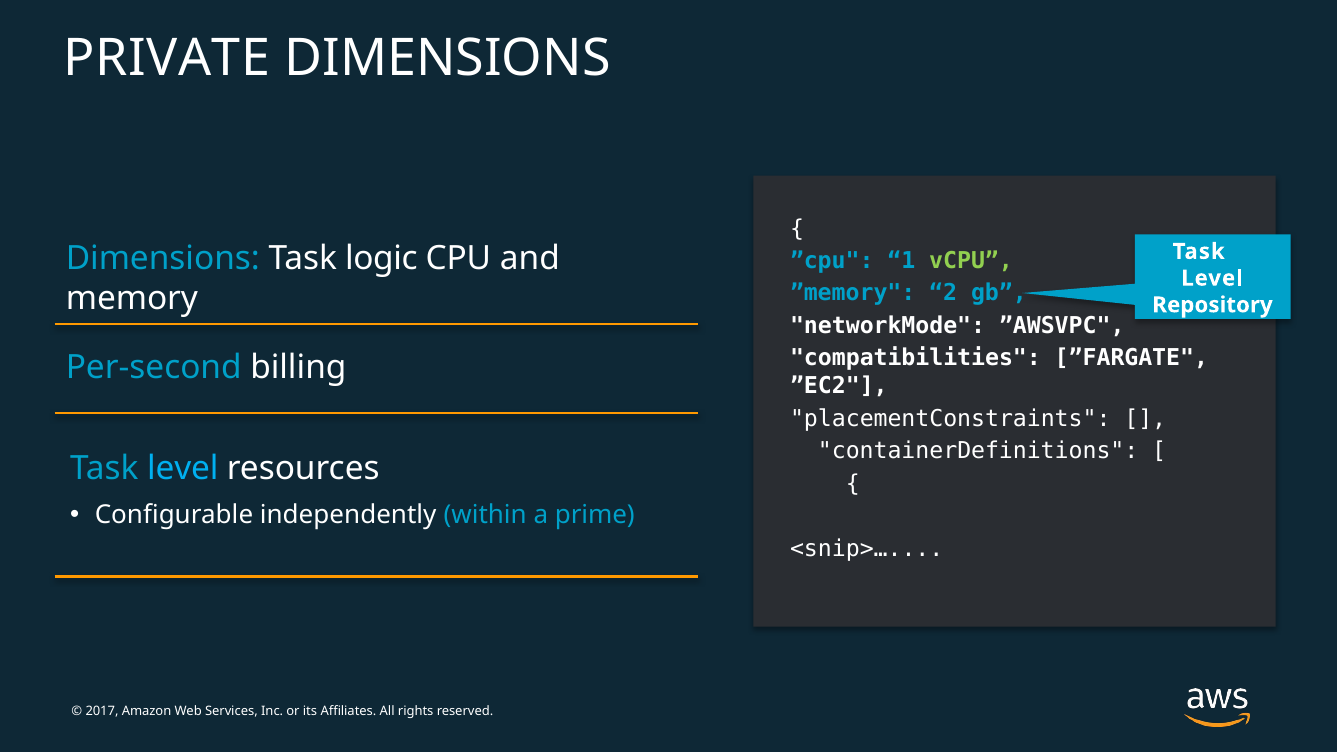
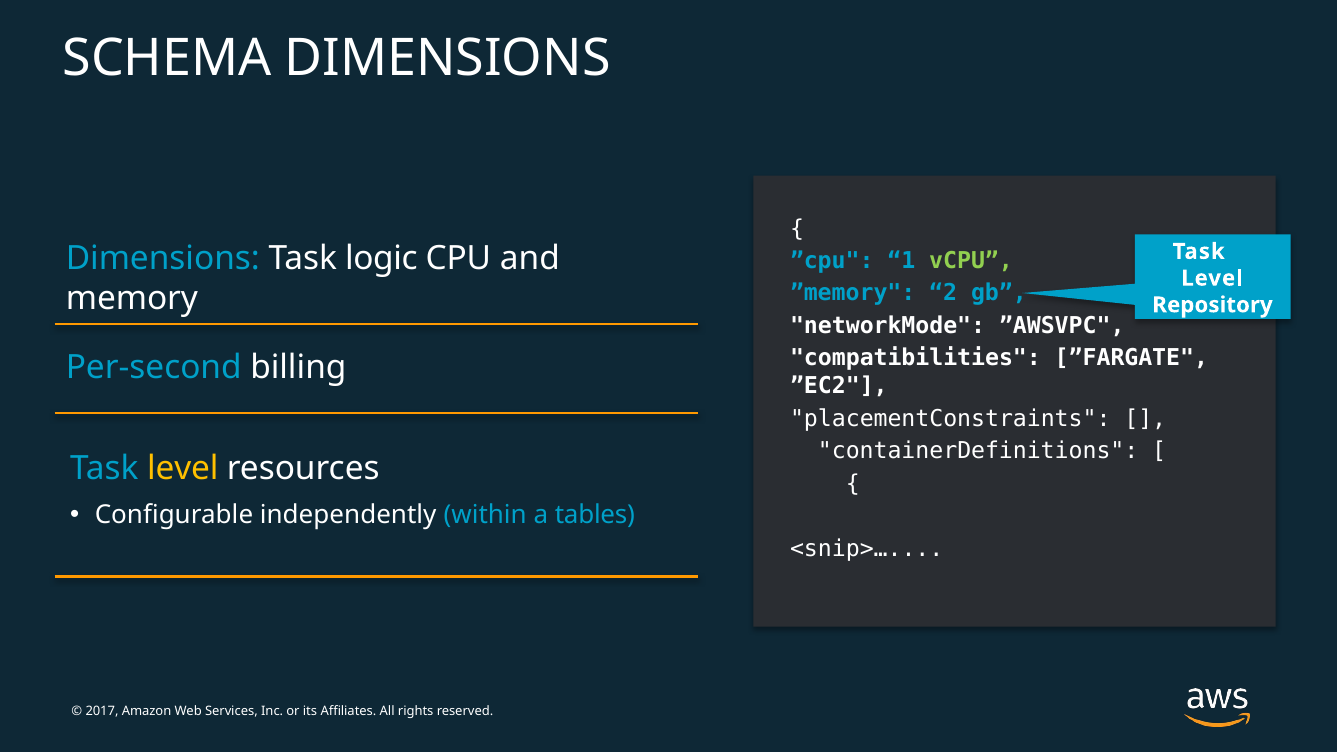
PRIVATE: PRIVATE -> SCHEMA
level at (183, 469) colour: light blue -> yellow
prime: prime -> tables
